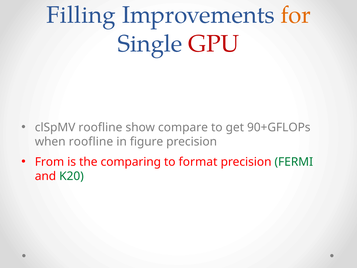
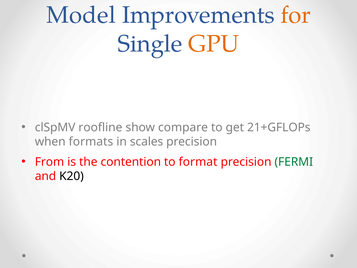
Filling: Filling -> Model
GPU colour: red -> orange
90+GFLOPs: 90+GFLOPs -> 21+GFLOPs
when roofline: roofline -> formats
figure: figure -> scales
comparing: comparing -> contention
K20 colour: green -> black
